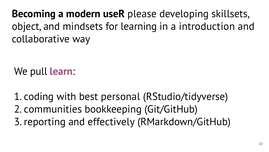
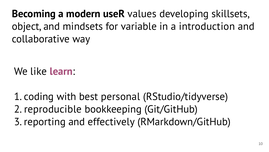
please: please -> values
learning: learning -> variable
pull: pull -> like
communities: communities -> reproducible
